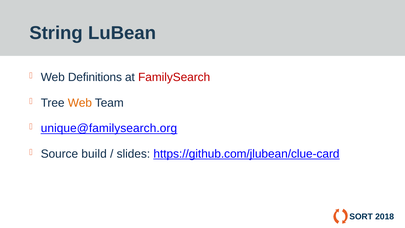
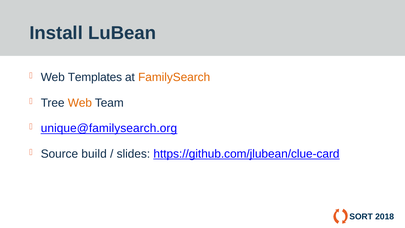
String: String -> Install
Definitions: Definitions -> Templates
FamilySearch colour: red -> orange
